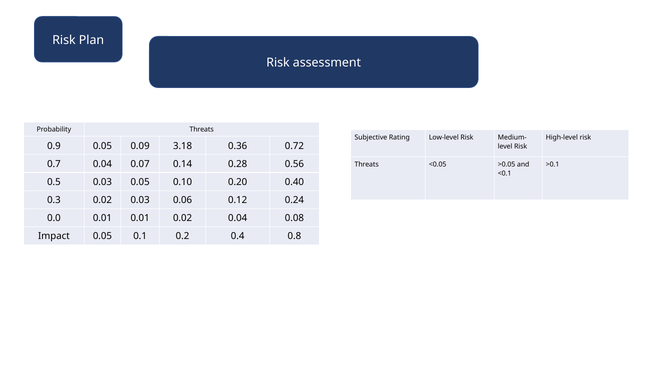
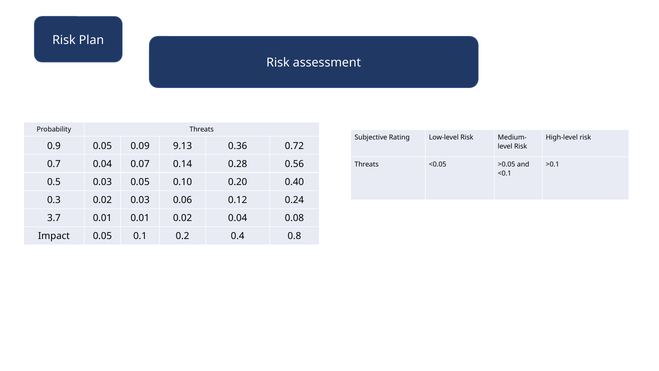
3.18: 3.18 -> 9.13
0.0: 0.0 -> 3.7
